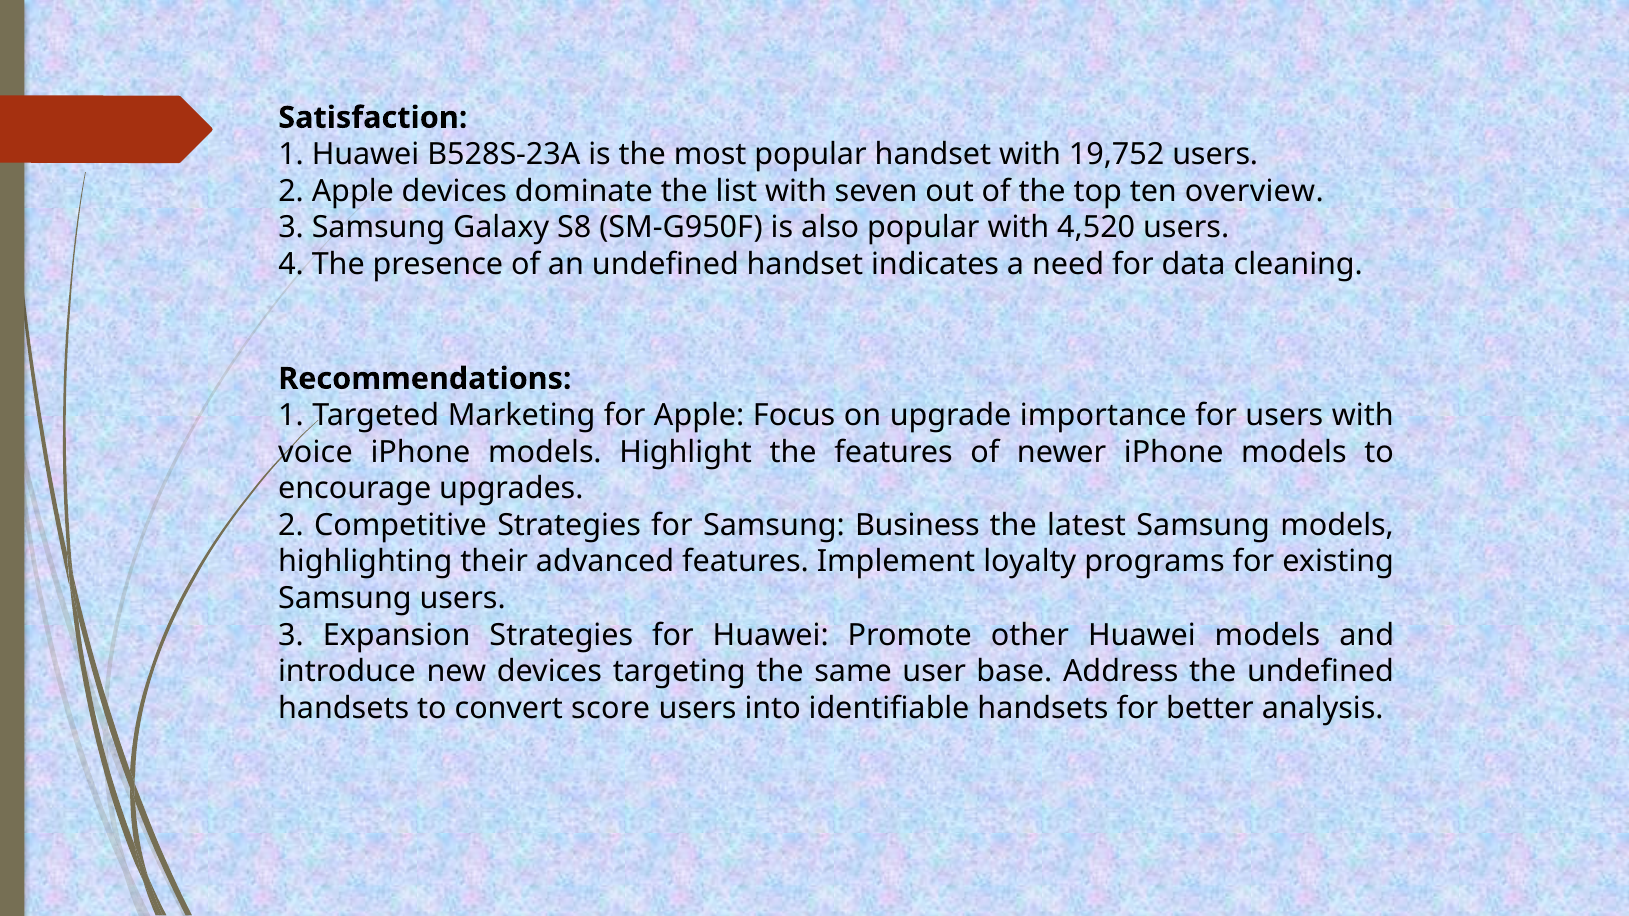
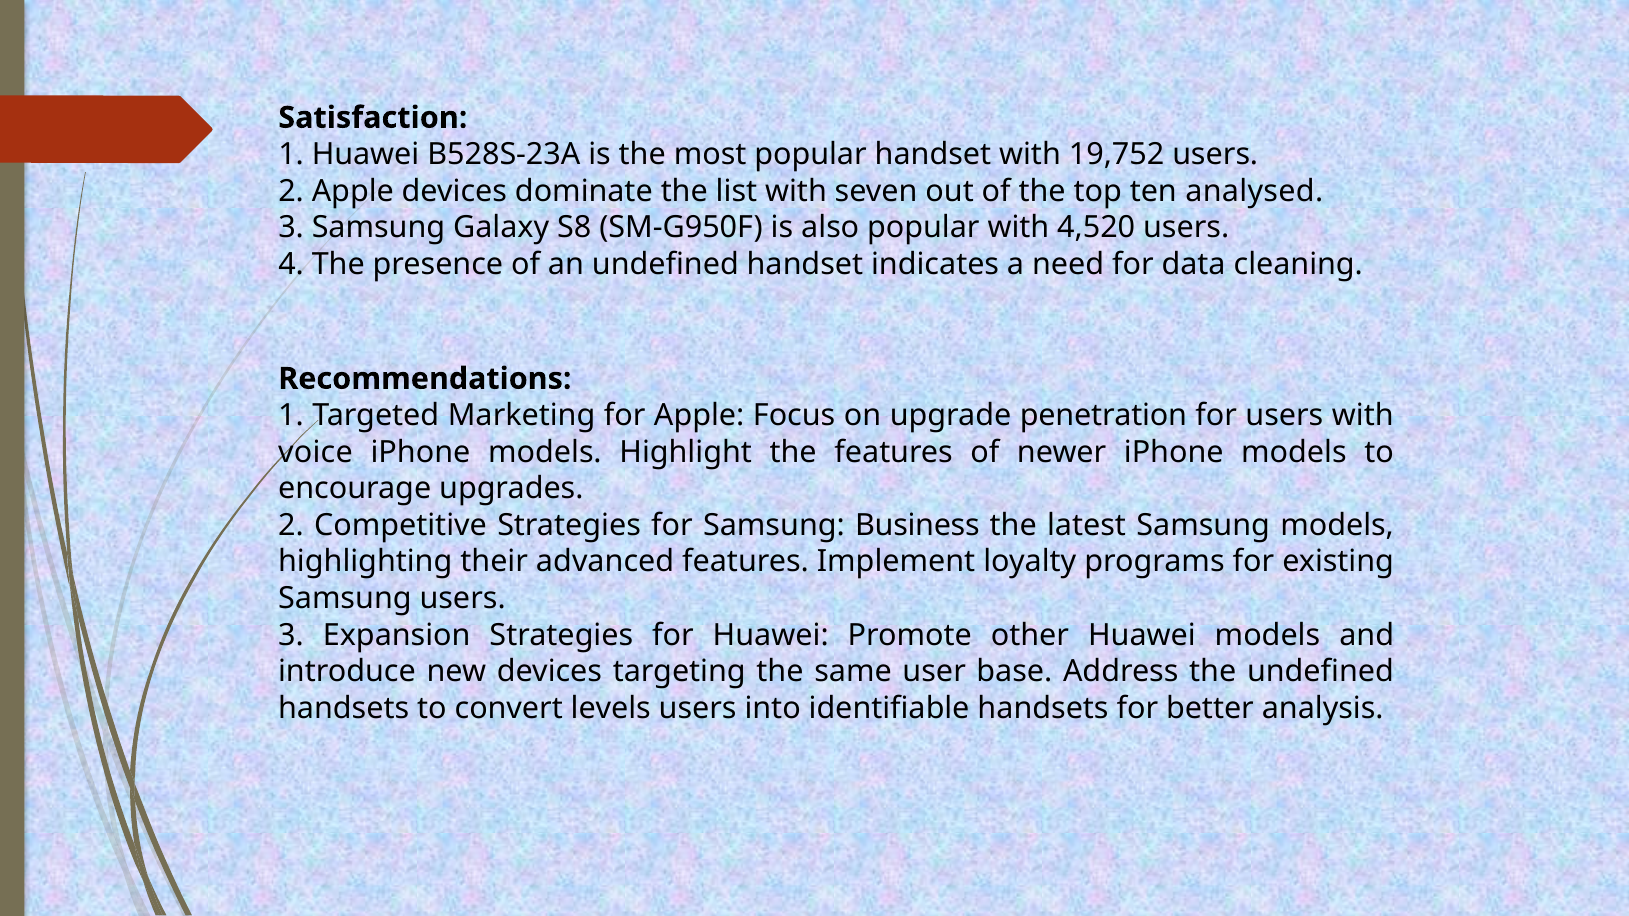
overview: overview -> analysed
importance: importance -> penetration
score: score -> levels
